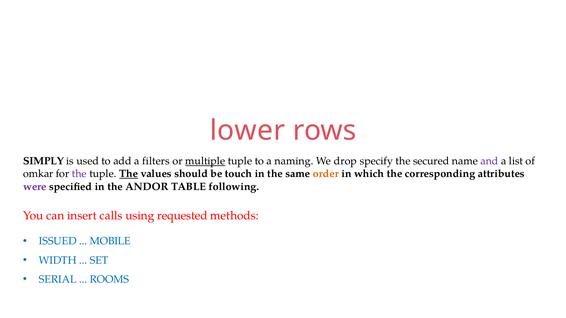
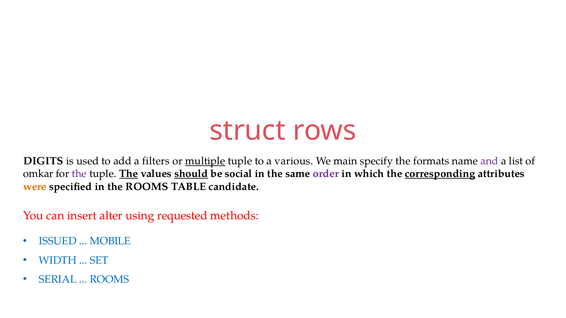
lower: lower -> struct
SIMPLY: SIMPLY -> DIGITS
naming: naming -> various
drop: drop -> main
secured: secured -> formats
should underline: none -> present
touch: touch -> social
order colour: orange -> purple
corresponding underline: none -> present
were colour: purple -> orange
the ANDOR: ANDOR -> ROOMS
following: following -> candidate
calls: calls -> alter
